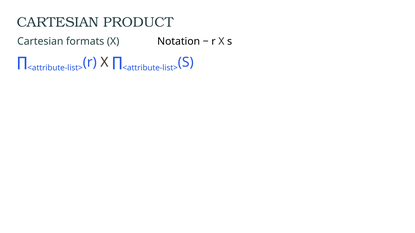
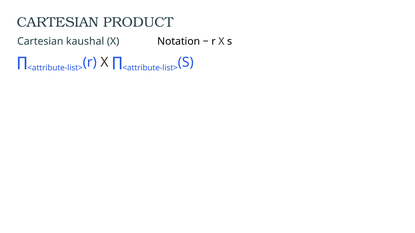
formats: formats -> kaushal
